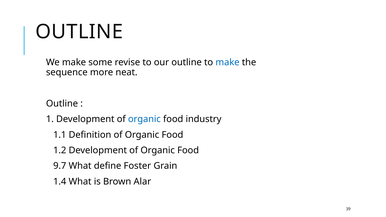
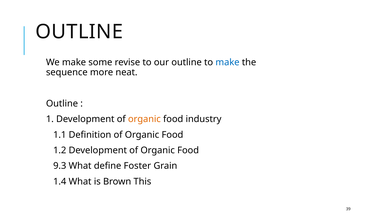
organic at (144, 119) colour: blue -> orange
9.7: 9.7 -> 9.3
Alar: Alar -> This
